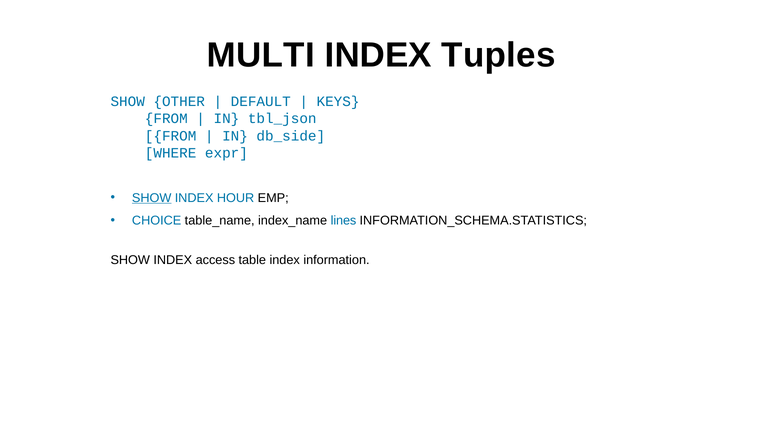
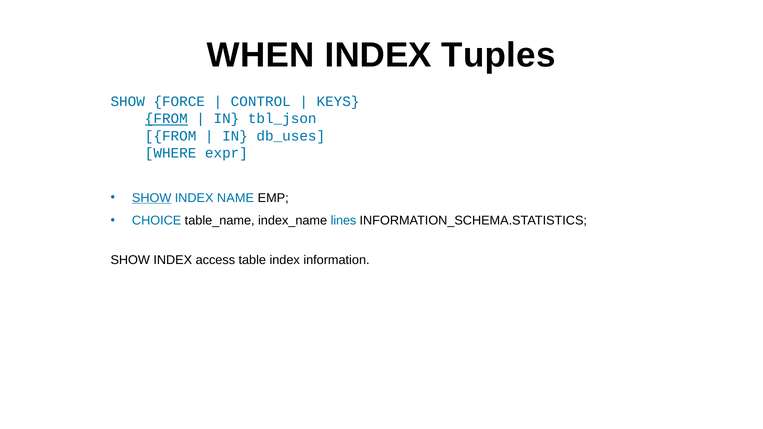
MULTI: MULTI -> WHEN
OTHER: OTHER -> FORCE
DEFAULT: DEFAULT -> CONTROL
FROM at (166, 119) underline: none -> present
db_side: db_side -> db_uses
HOUR: HOUR -> NAME
